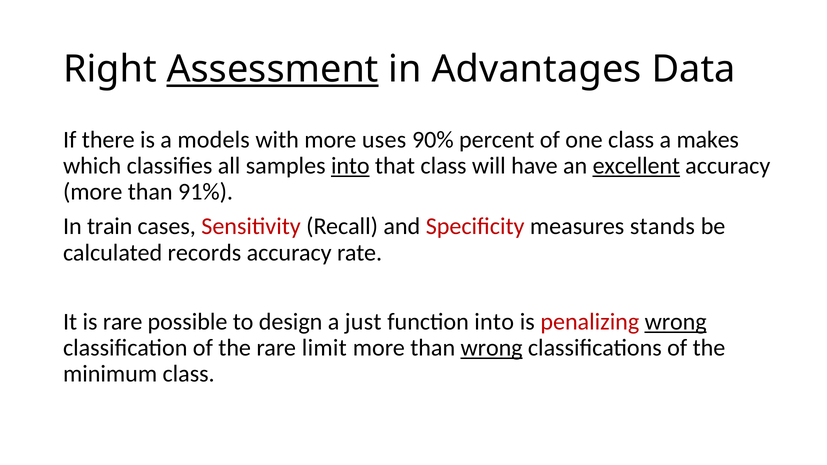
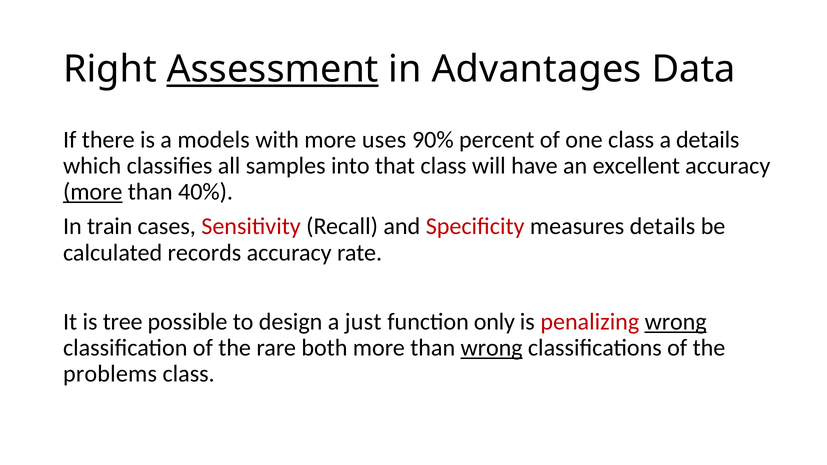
a makes: makes -> details
into at (350, 166) underline: present -> none
excellent underline: present -> none
more at (93, 192) underline: none -> present
91%: 91% -> 40%
measures stands: stands -> details
is rare: rare -> tree
function into: into -> only
limit: limit -> both
minimum: minimum -> problems
